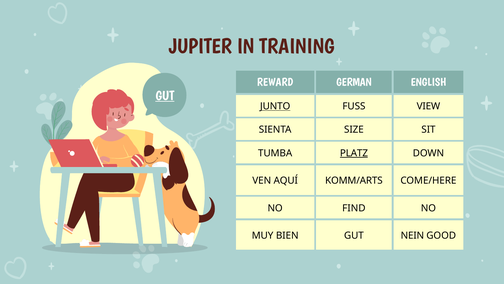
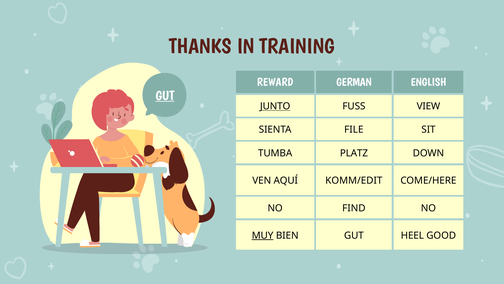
JUPITER: JUPITER -> THANKS
SIZE: SIZE -> FILE
PLATZ underline: present -> none
KOMM/ARTS: KOMM/ARTS -> KOMM/EDIT
MUY underline: none -> present
NEIN: NEIN -> HEEL
